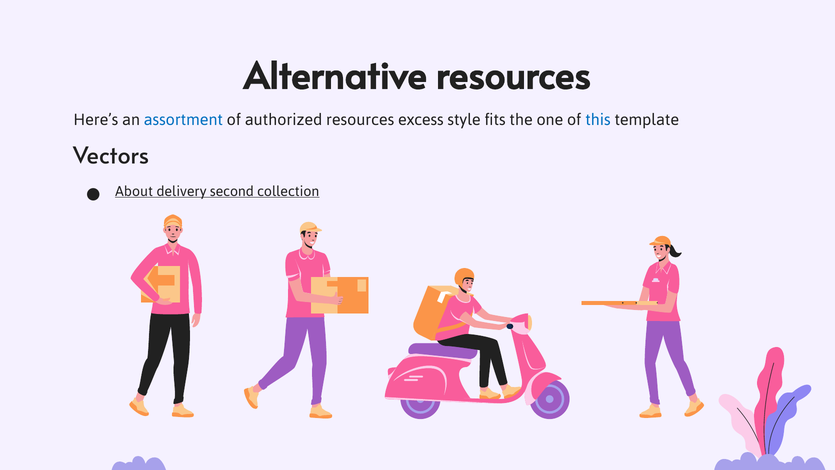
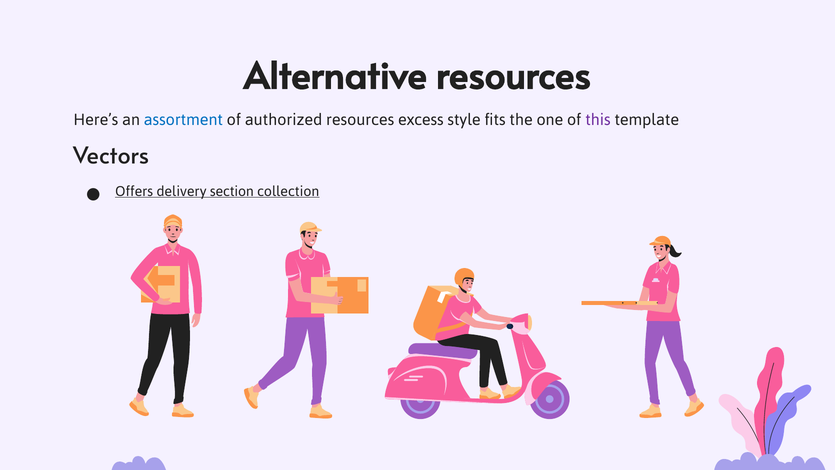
this colour: blue -> purple
About: About -> Offers
second: second -> section
